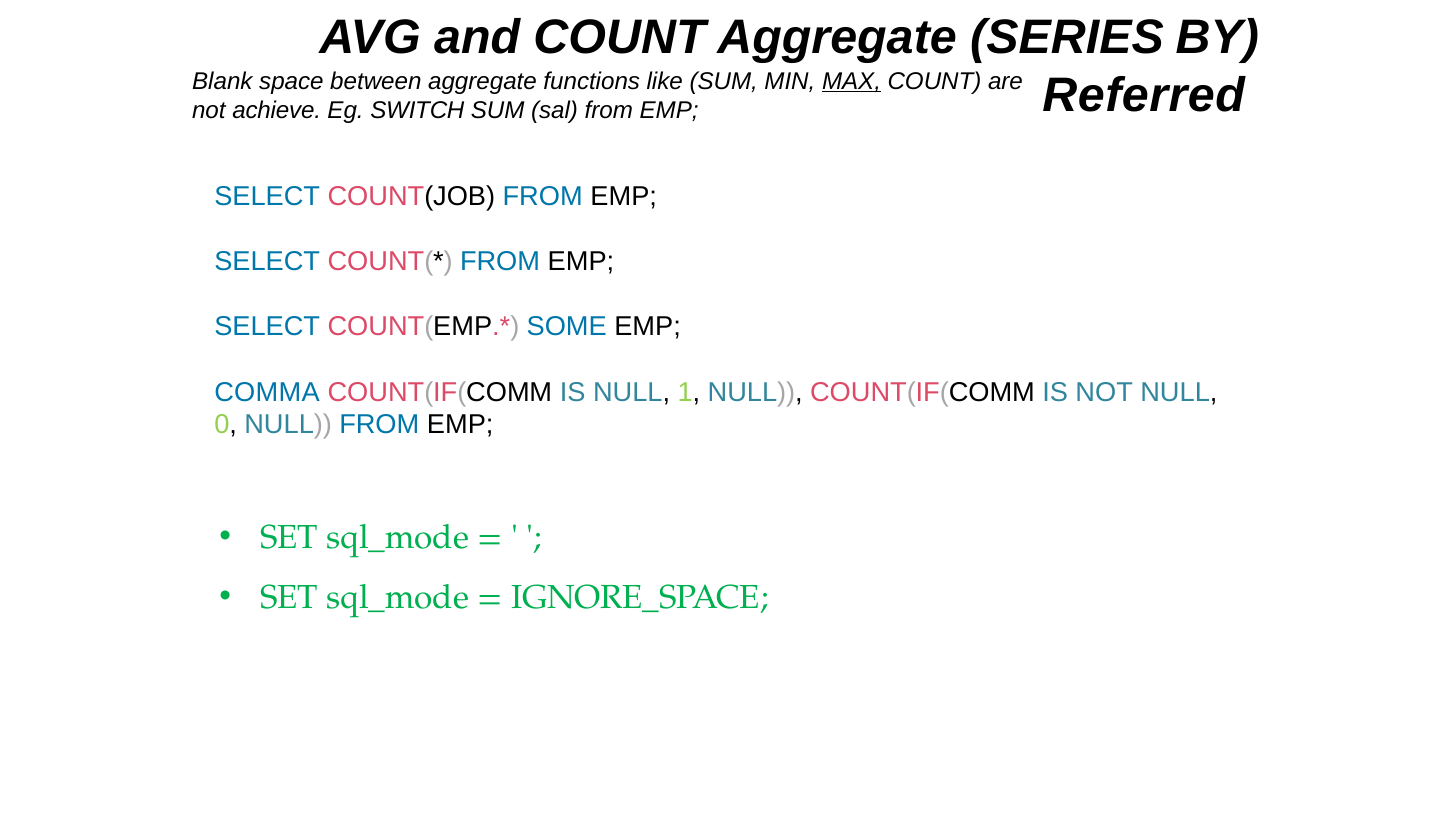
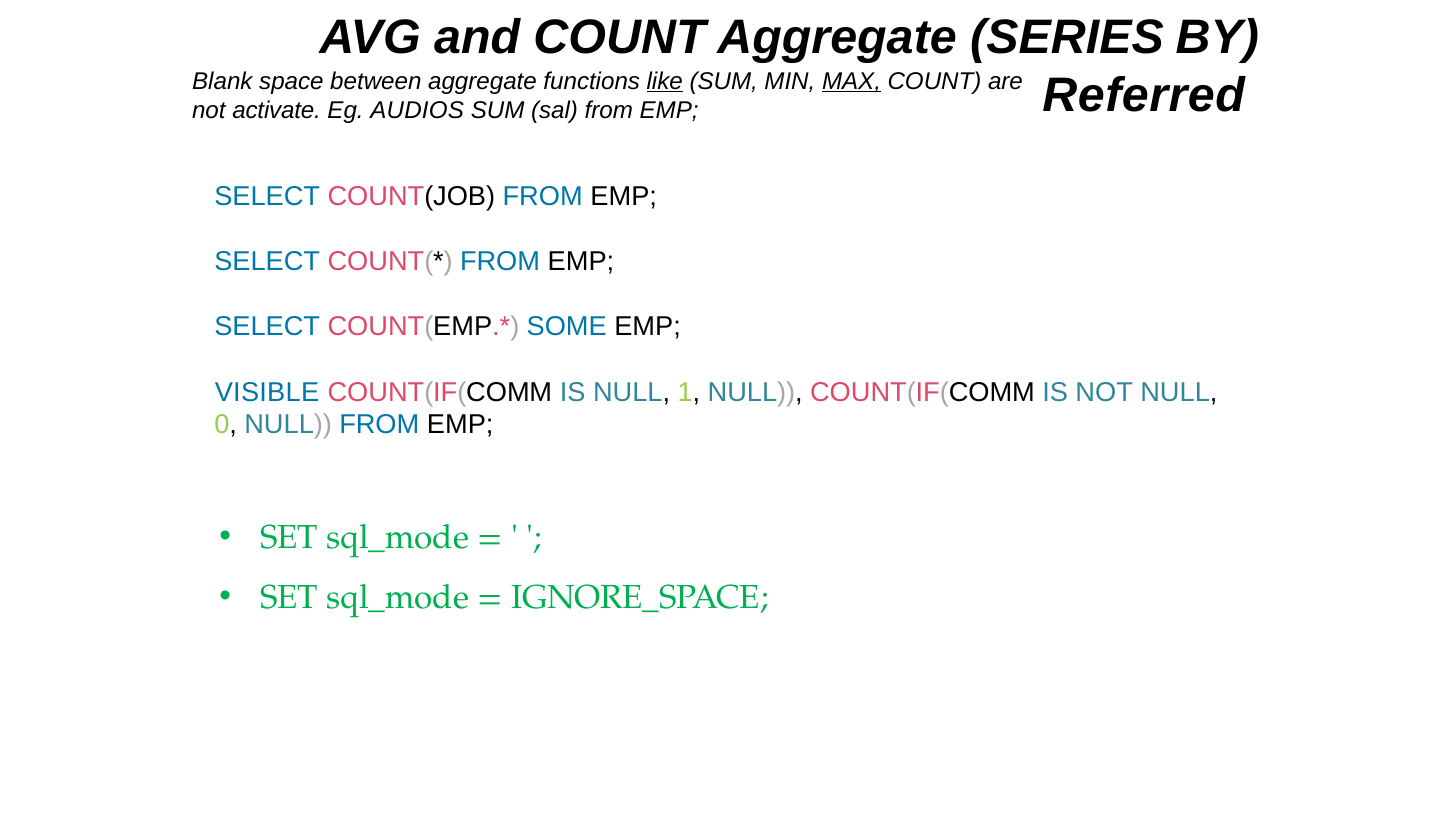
like underline: none -> present
achieve: achieve -> activate
SWITCH: SWITCH -> AUDIOS
COMMA: COMMA -> VISIBLE
